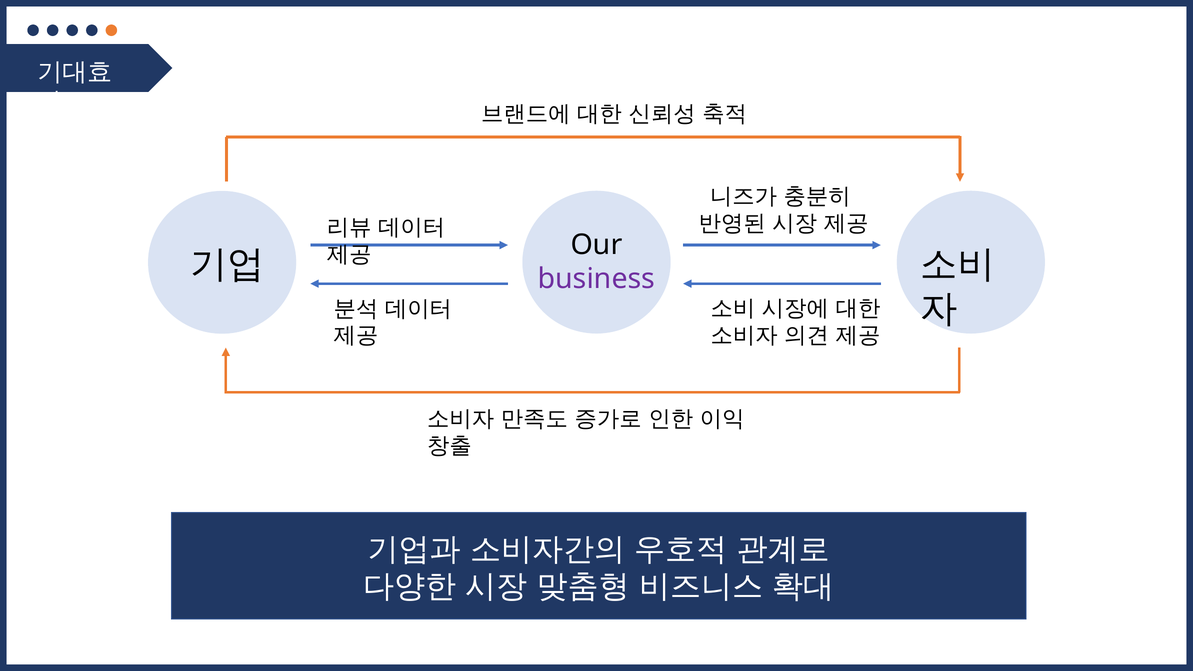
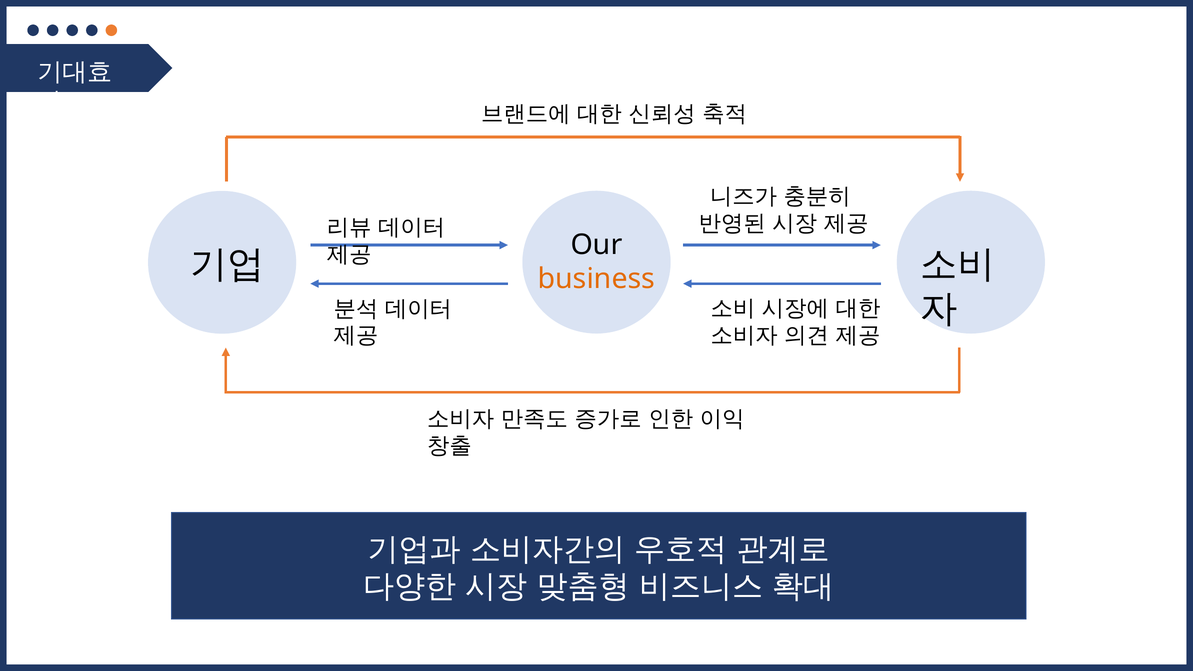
business colour: purple -> orange
